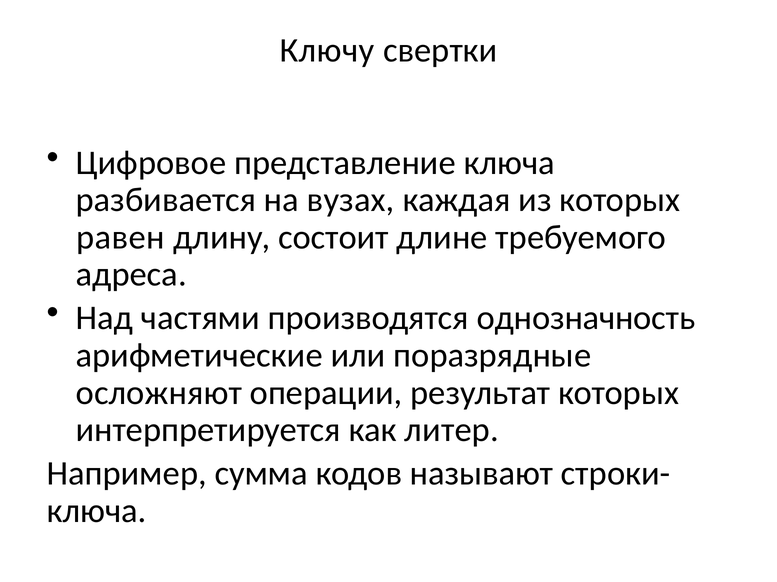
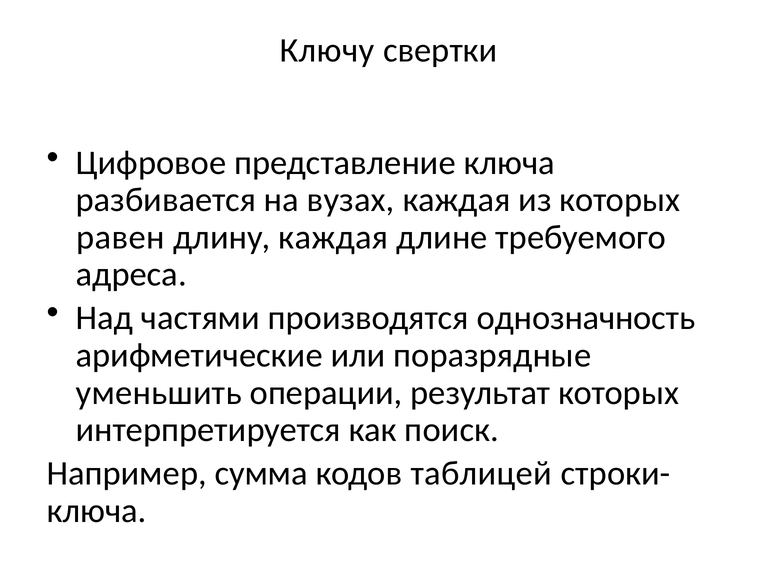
длину состоит: состоит -> каждая
осложняют: осложняют -> уменьшить
литер: литер -> поиск
называют: называют -> таблицей
